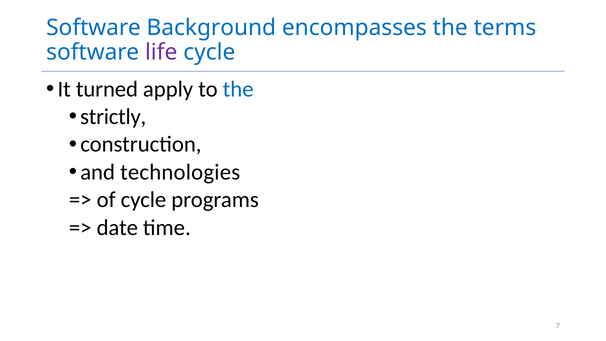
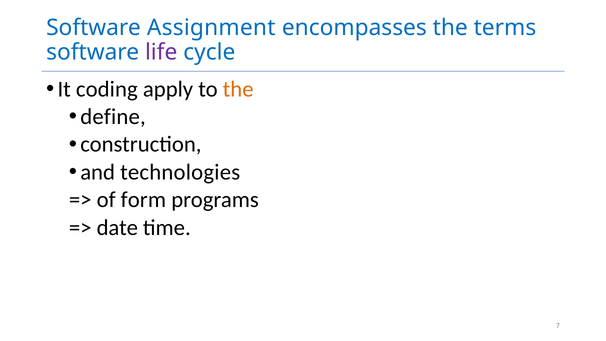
Background: Background -> Assignment
turned: turned -> coding
the at (238, 89) colour: blue -> orange
strictly: strictly -> define
of cycle: cycle -> form
